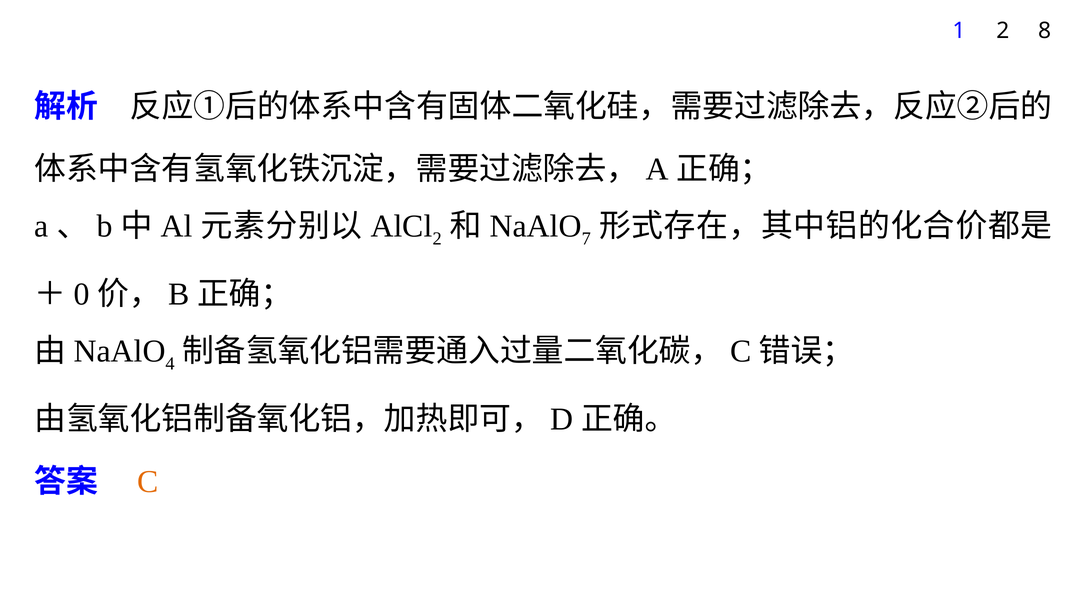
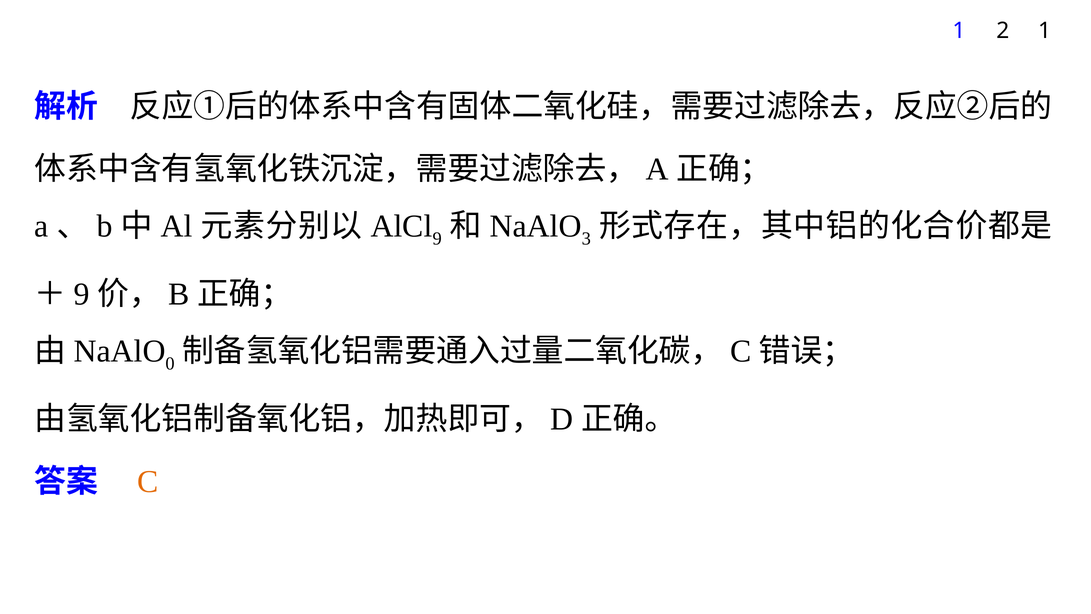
2 8: 8 -> 1
2 at (437, 239): 2 -> 9
7: 7 -> 3
0 at (82, 294): 0 -> 9
4: 4 -> 0
